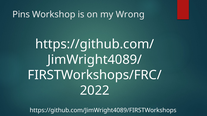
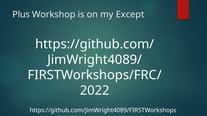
Pins: Pins -> Plus
Wrong: Wrong -> Except
